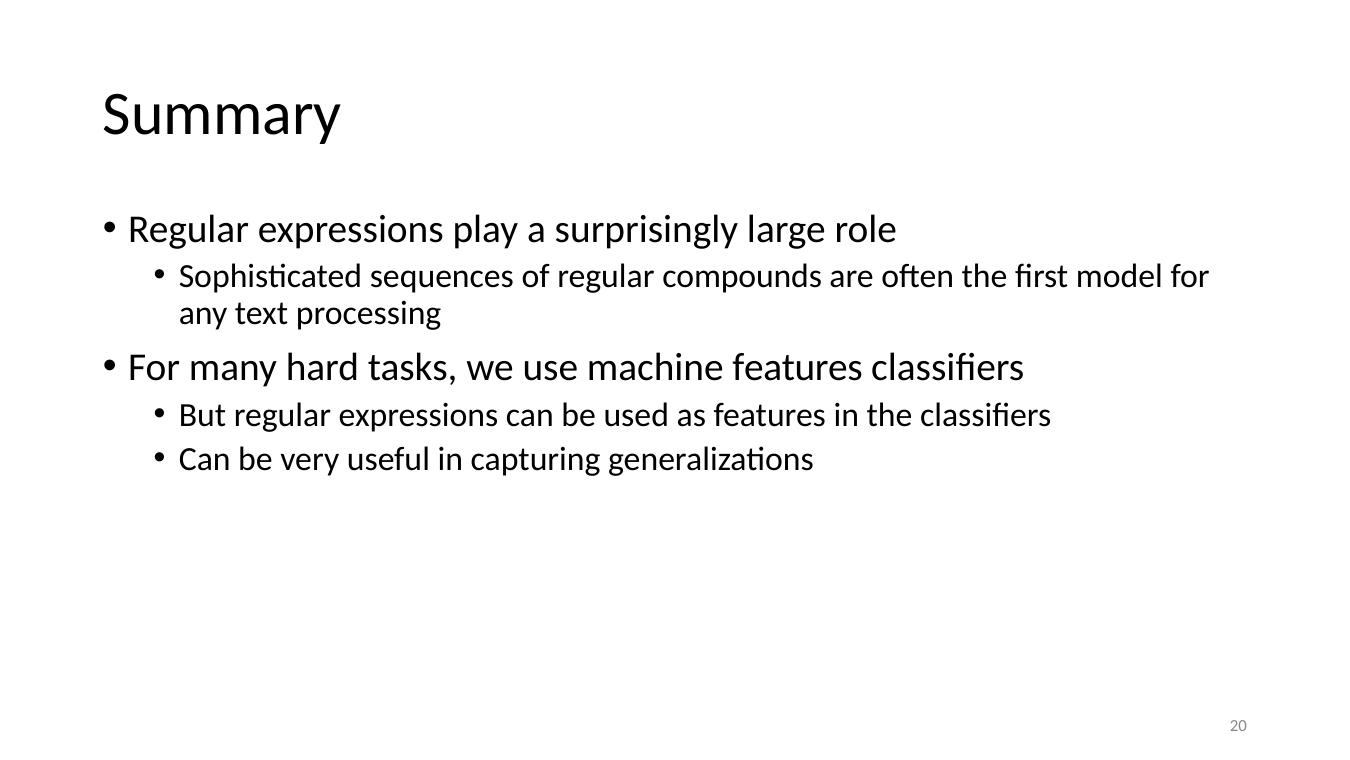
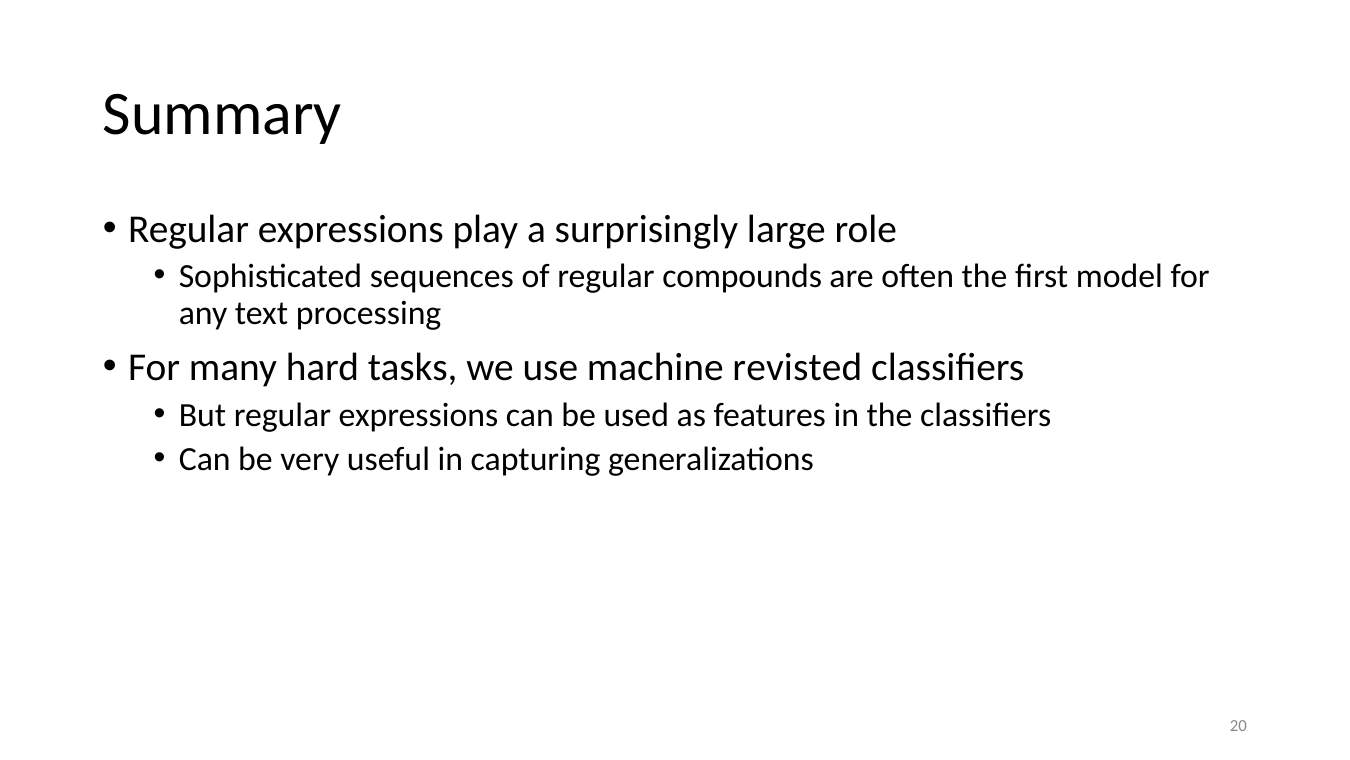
machine features: features -> revisted
